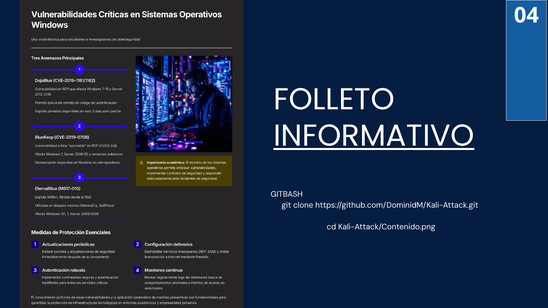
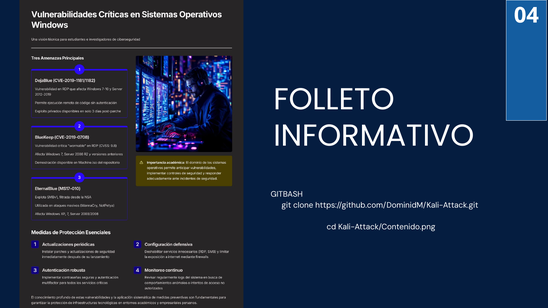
INFORMATIVO underline: present -> none
